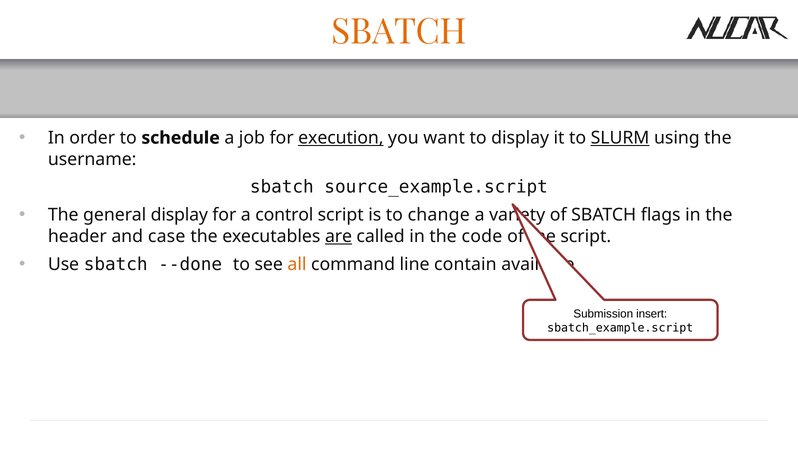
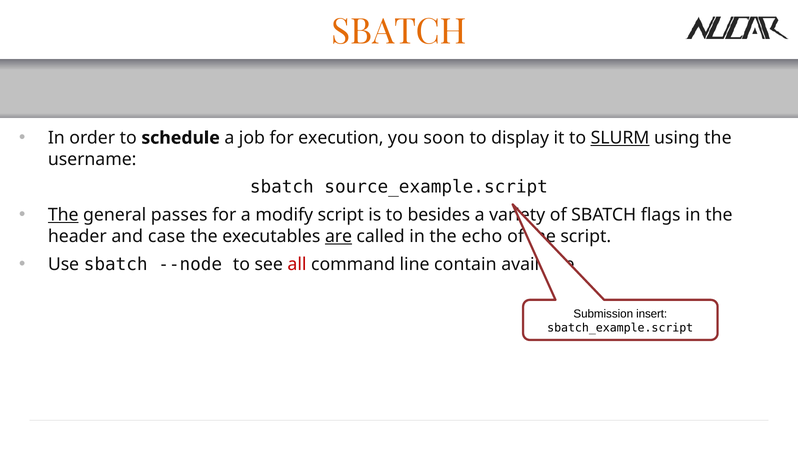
execution underline: present -> none
want: want -> soon
The at (63, 215) underline: none -> present
general display: display -> passes
control: control -> modify
change: change -> besides
code: code -> echo
--done: --done -> --node
all colour: orange -> red
